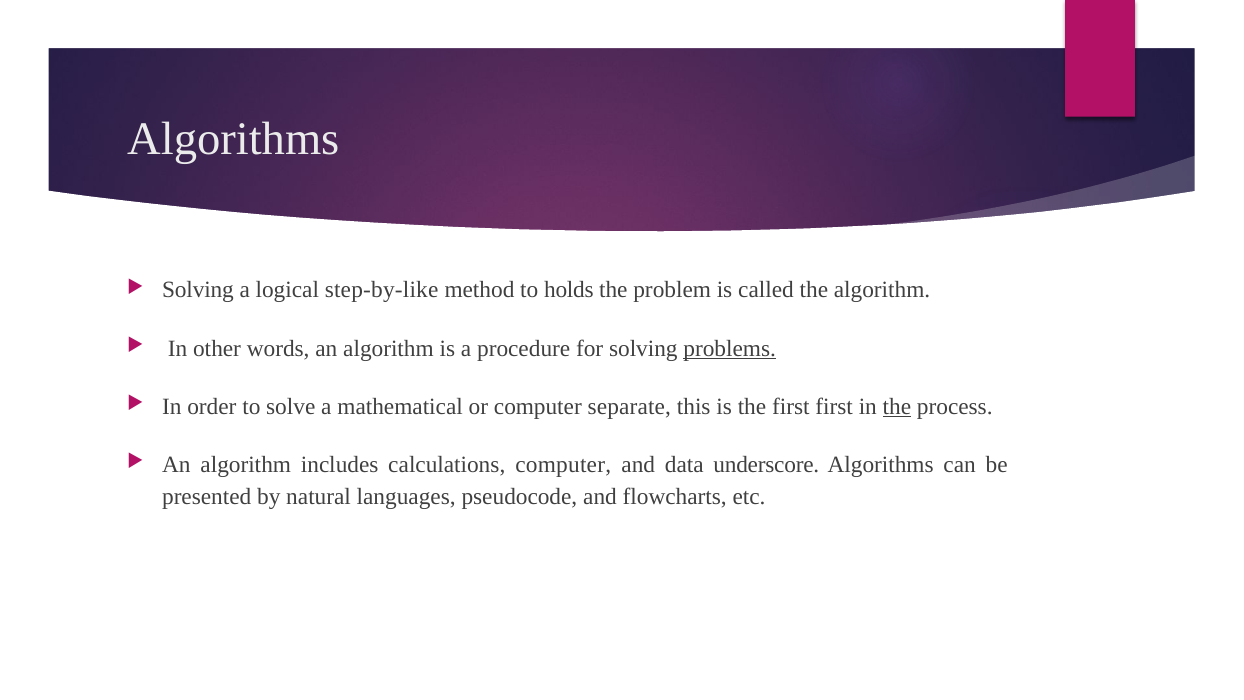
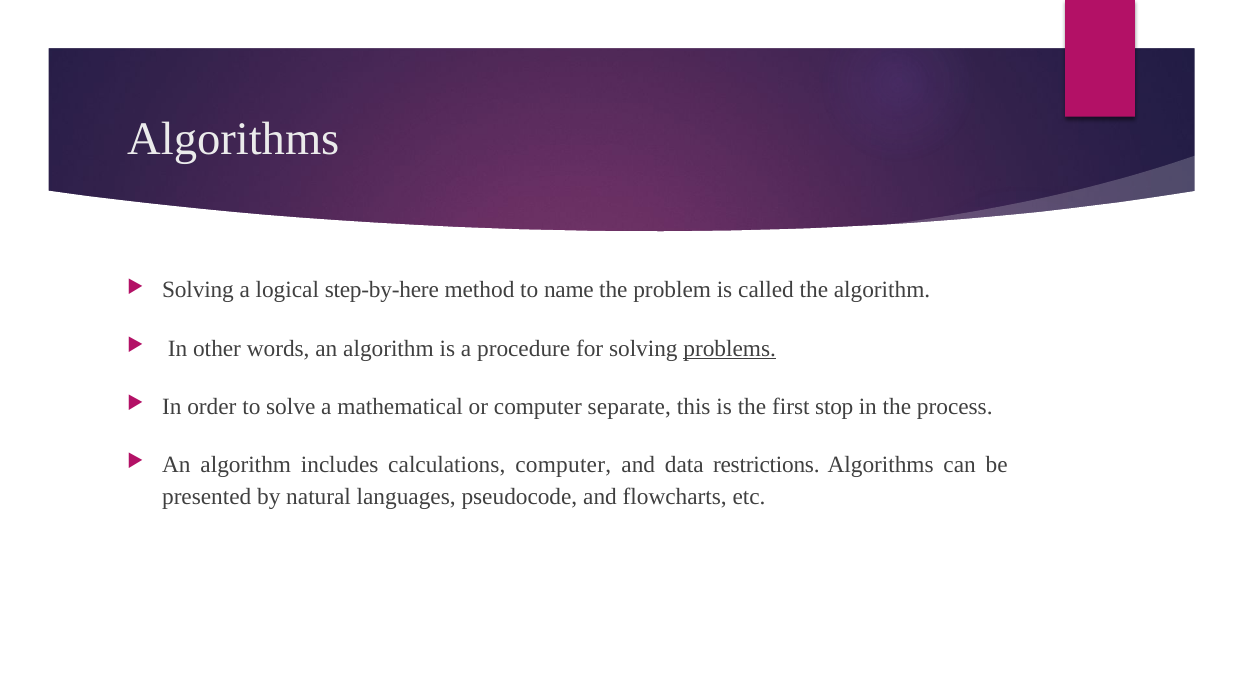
step-by-like: step-by-like -> step-by-here
holds: holds -> name
first first: first -> stop
the at (897, 406) underline: present -> none
underscore: underscore -> restrictions
